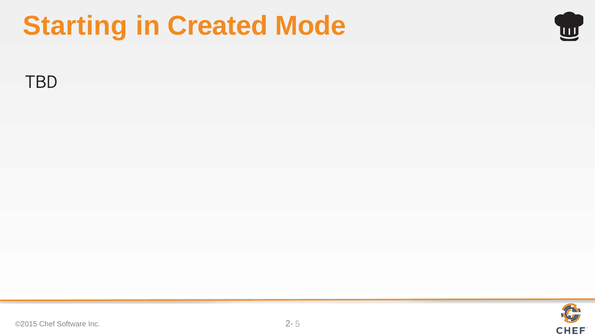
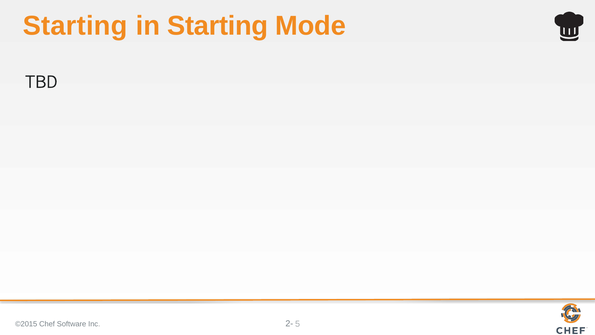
in Created: Created -> Starting
